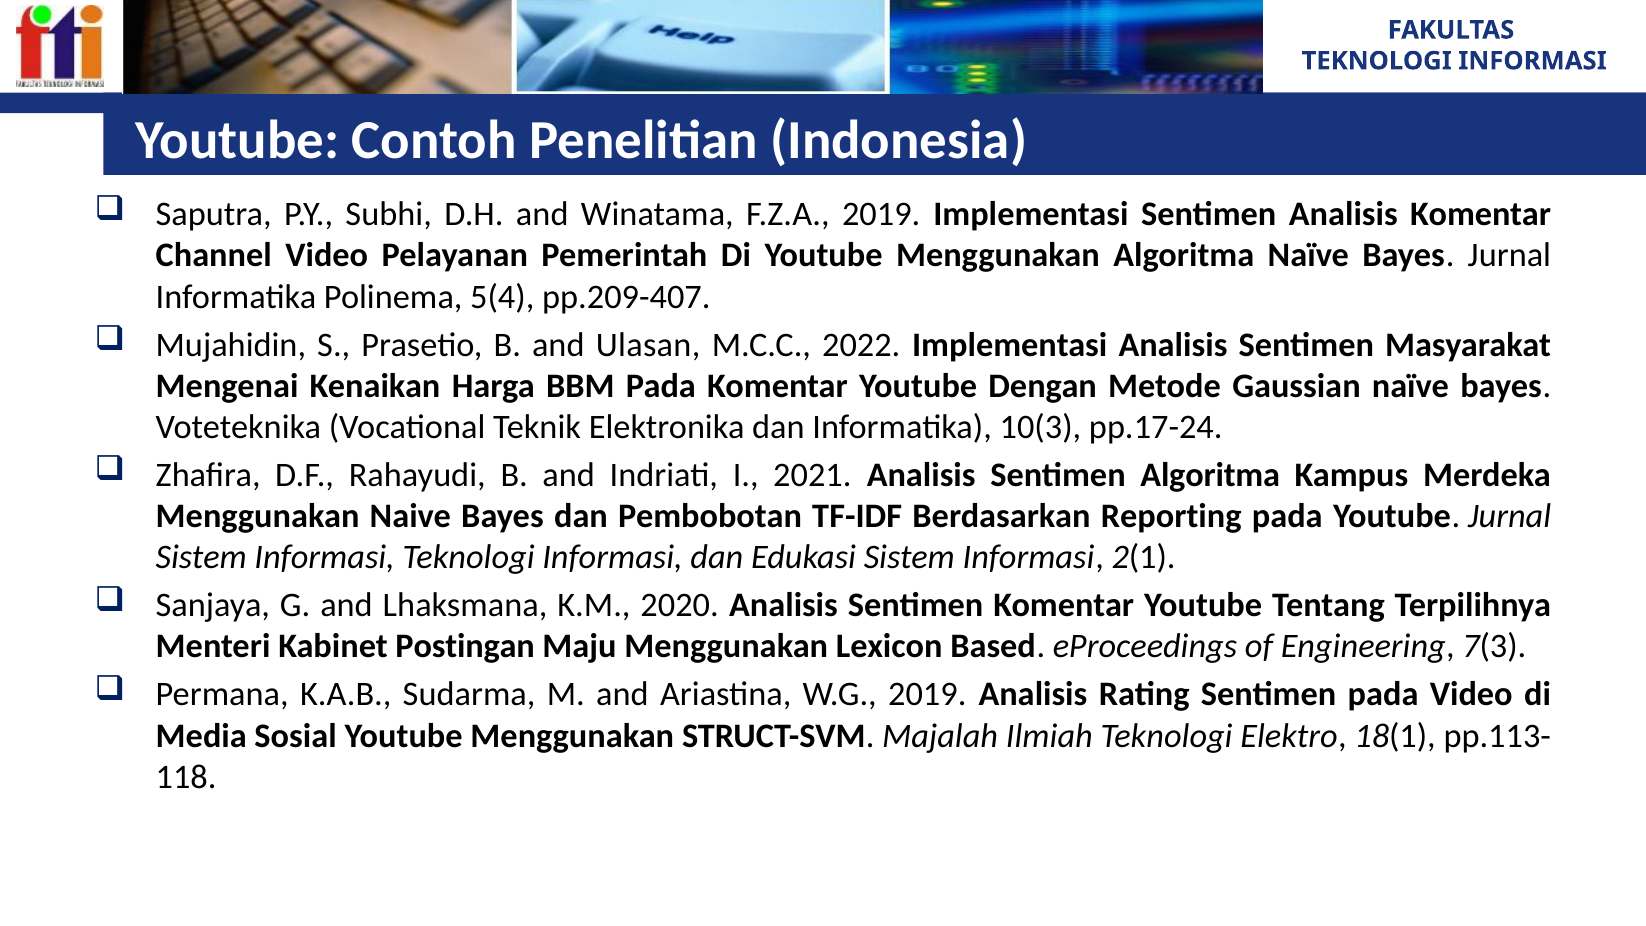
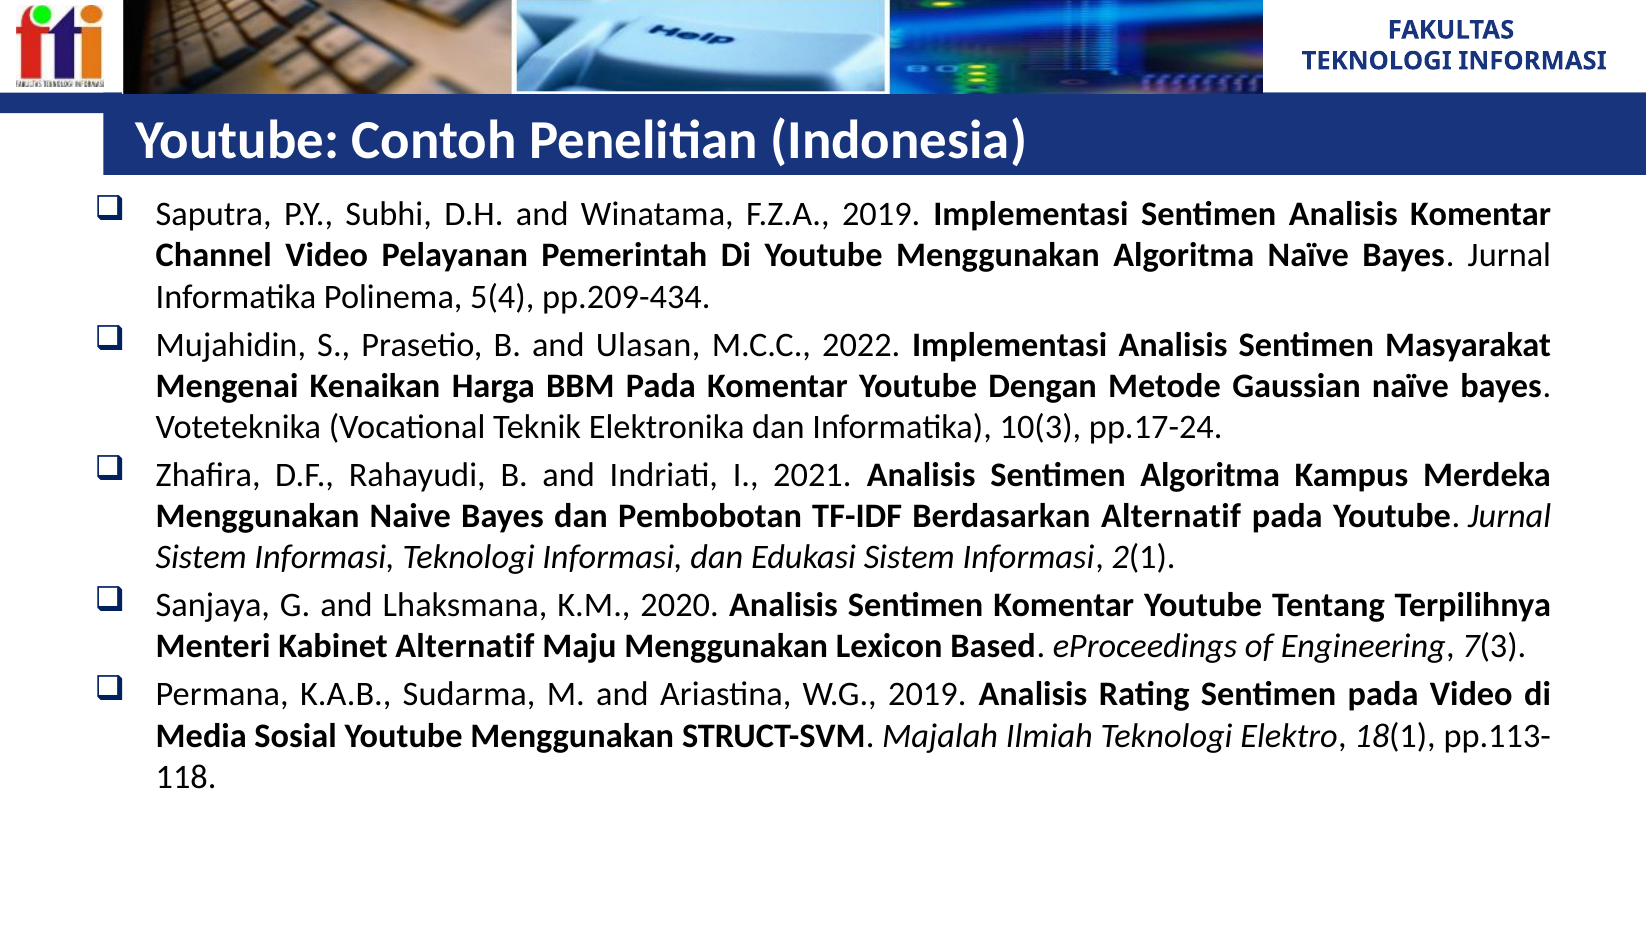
pp.209-407: pp.209-407 -> pp.209-434
Berdasarkan Reporting: Reporting -> Alternatif
Kabinet Postingan: Postingan -> Alternatif
